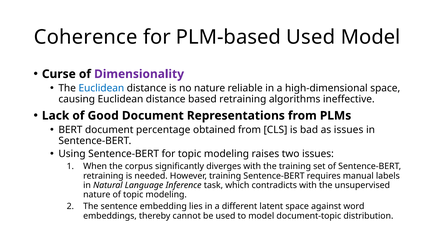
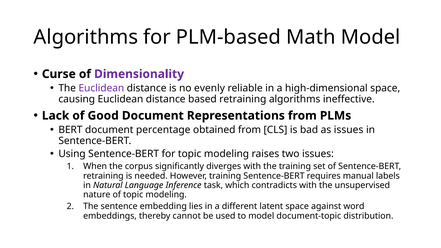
Coherence at (86, 37): Coherence -> Algorithms
PLM-based Used: Used -> Math
Euclidean at (101, 88) colour: blue -> purple
no nature: nature -> evenly
